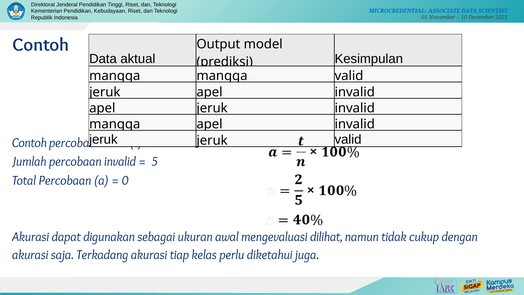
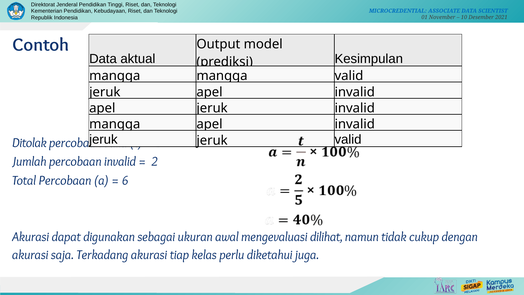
Contoh at (29, 143): Contoh -> Ditolak
5 at (155, 161): 5 -> 2
0: 0 -> 6
